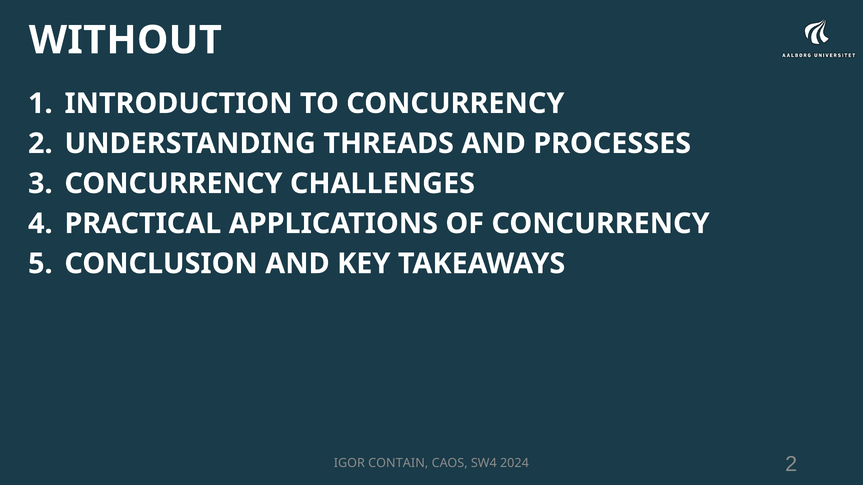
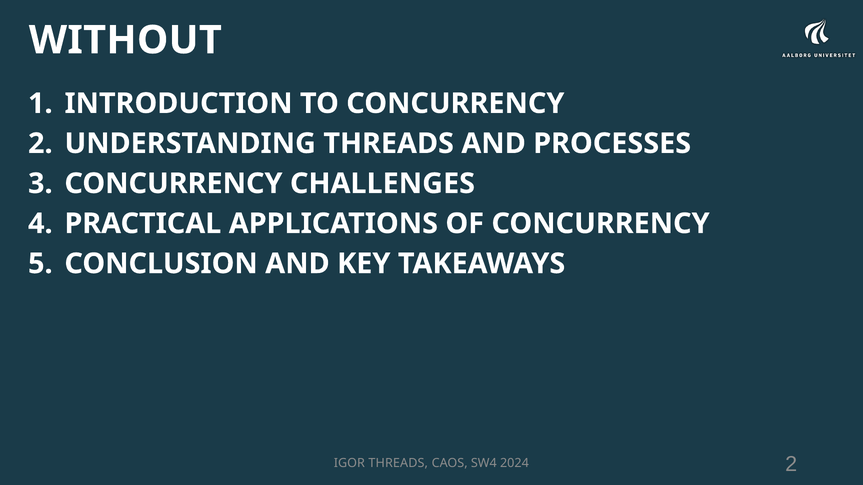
IGOR CONTAIN: CONTAIN -> THREADS
